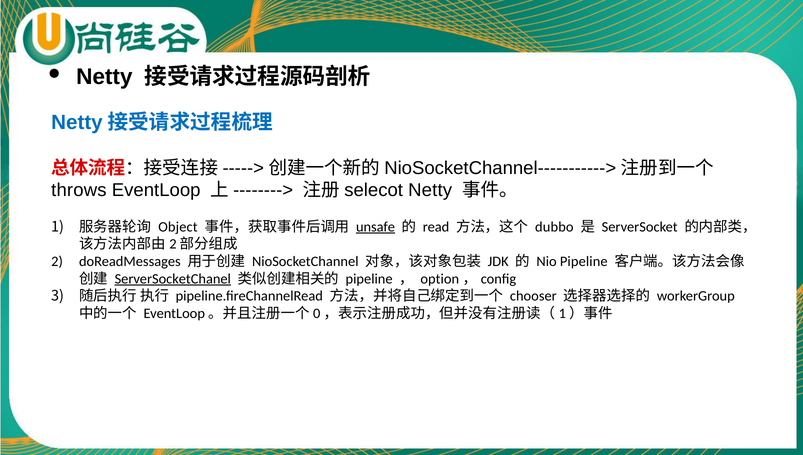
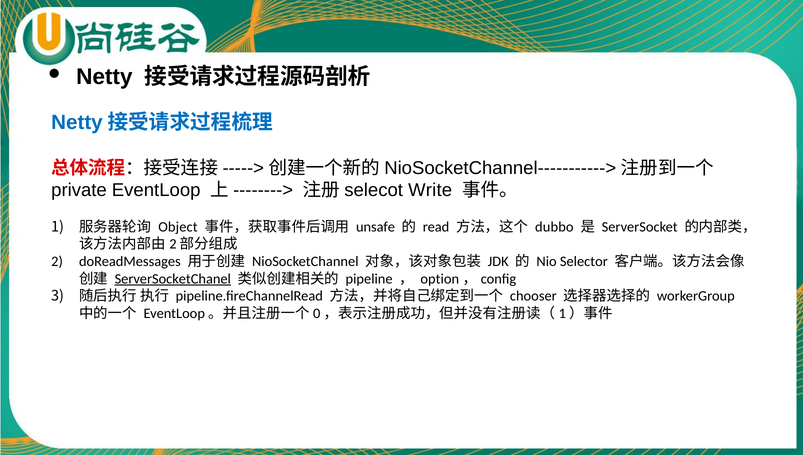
throws: throws -> private
Netty at (430, 190): Netty -> Write
unsafe underline: present -> none
Nio Pipeline: Pipeline -> Selector
